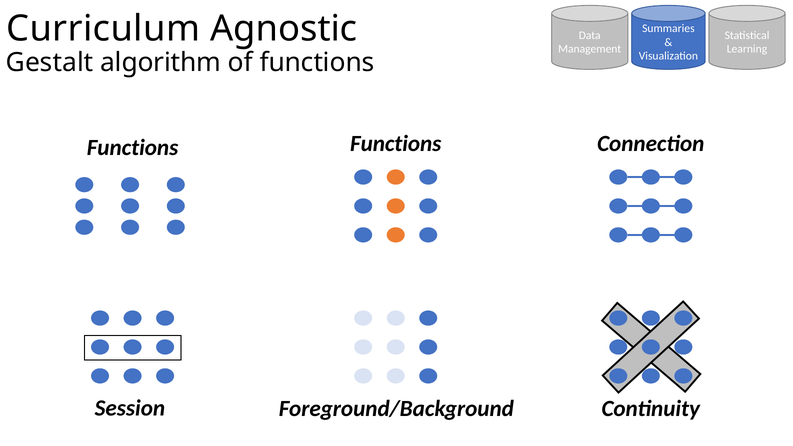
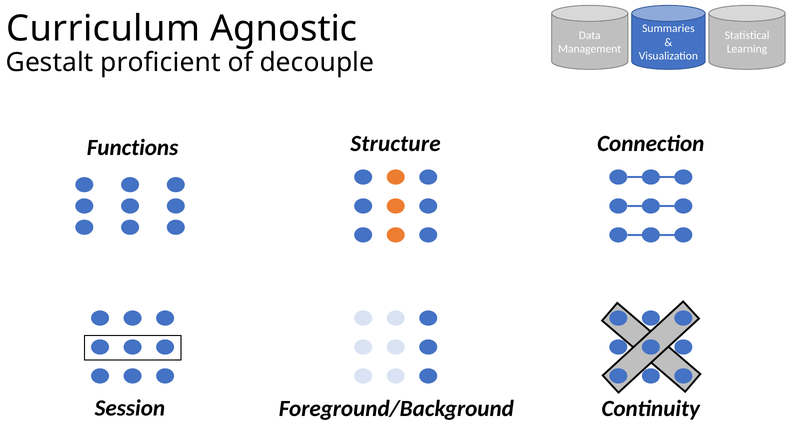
algorithm: algorithm -> proficient
of functions: functions -> decouple
Functions at (396, 144): Functions -> Structure
